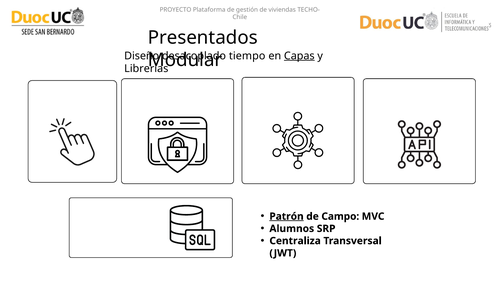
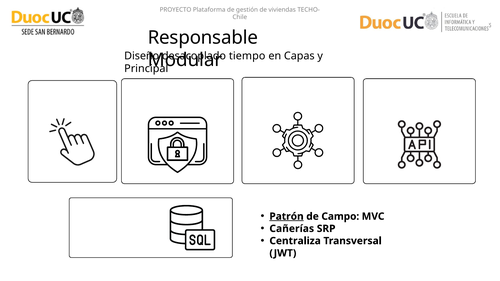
Presentados: Presentados -> Responsable
Capas underline: present -> none
Librerías: Librerías -> Principal
Alumnos: Alumnos -> Cañerías
